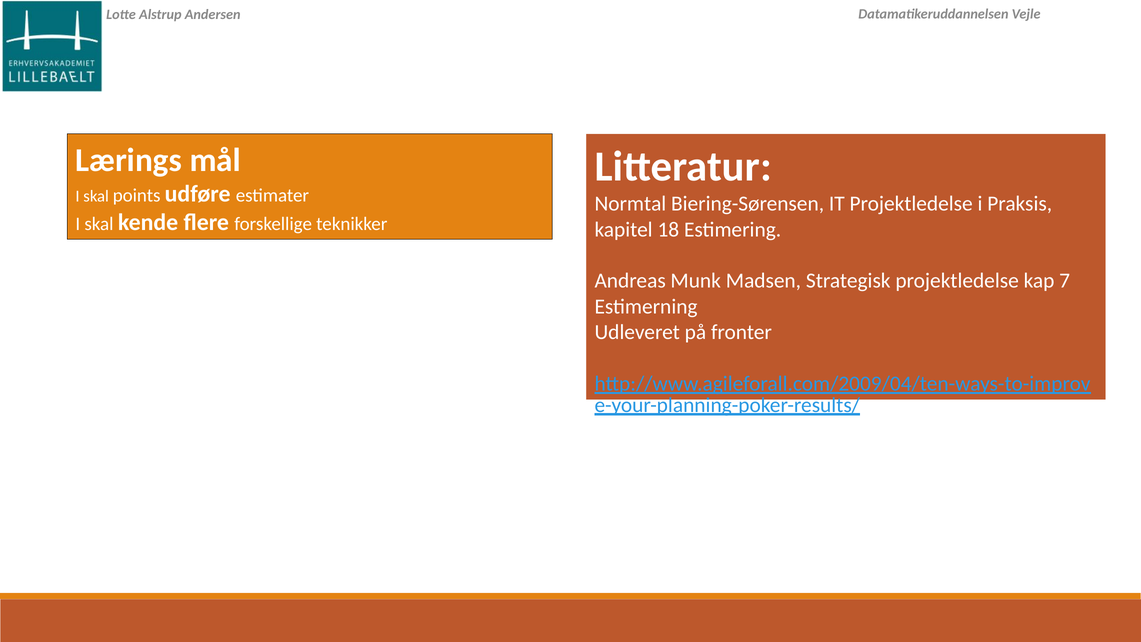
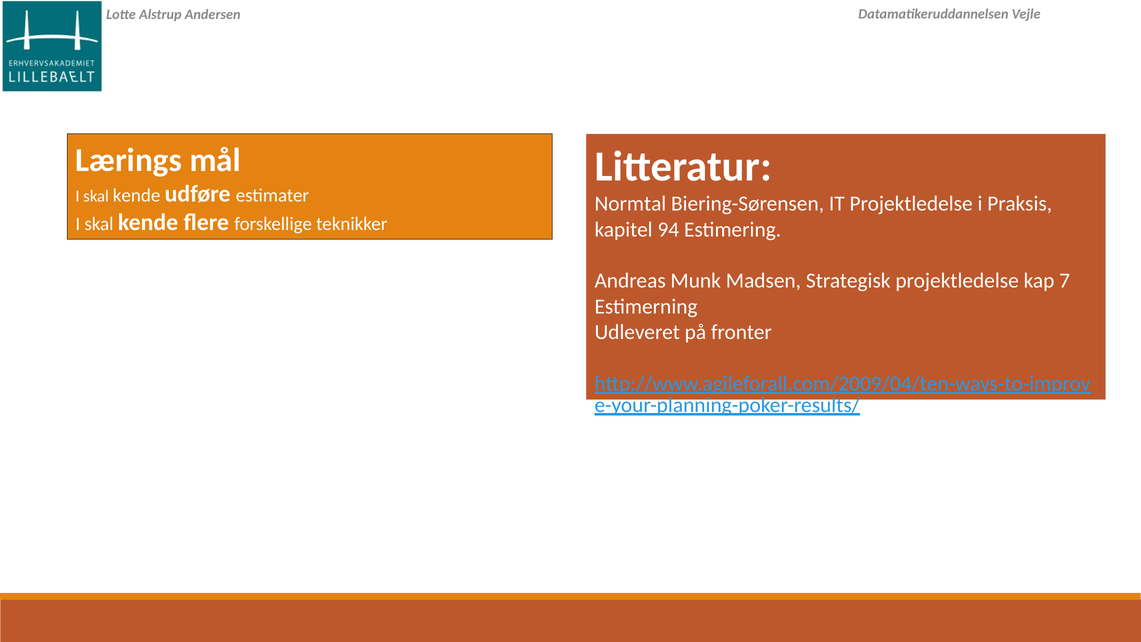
points at (137, 196): points -> kende
18: 18 -> 94
